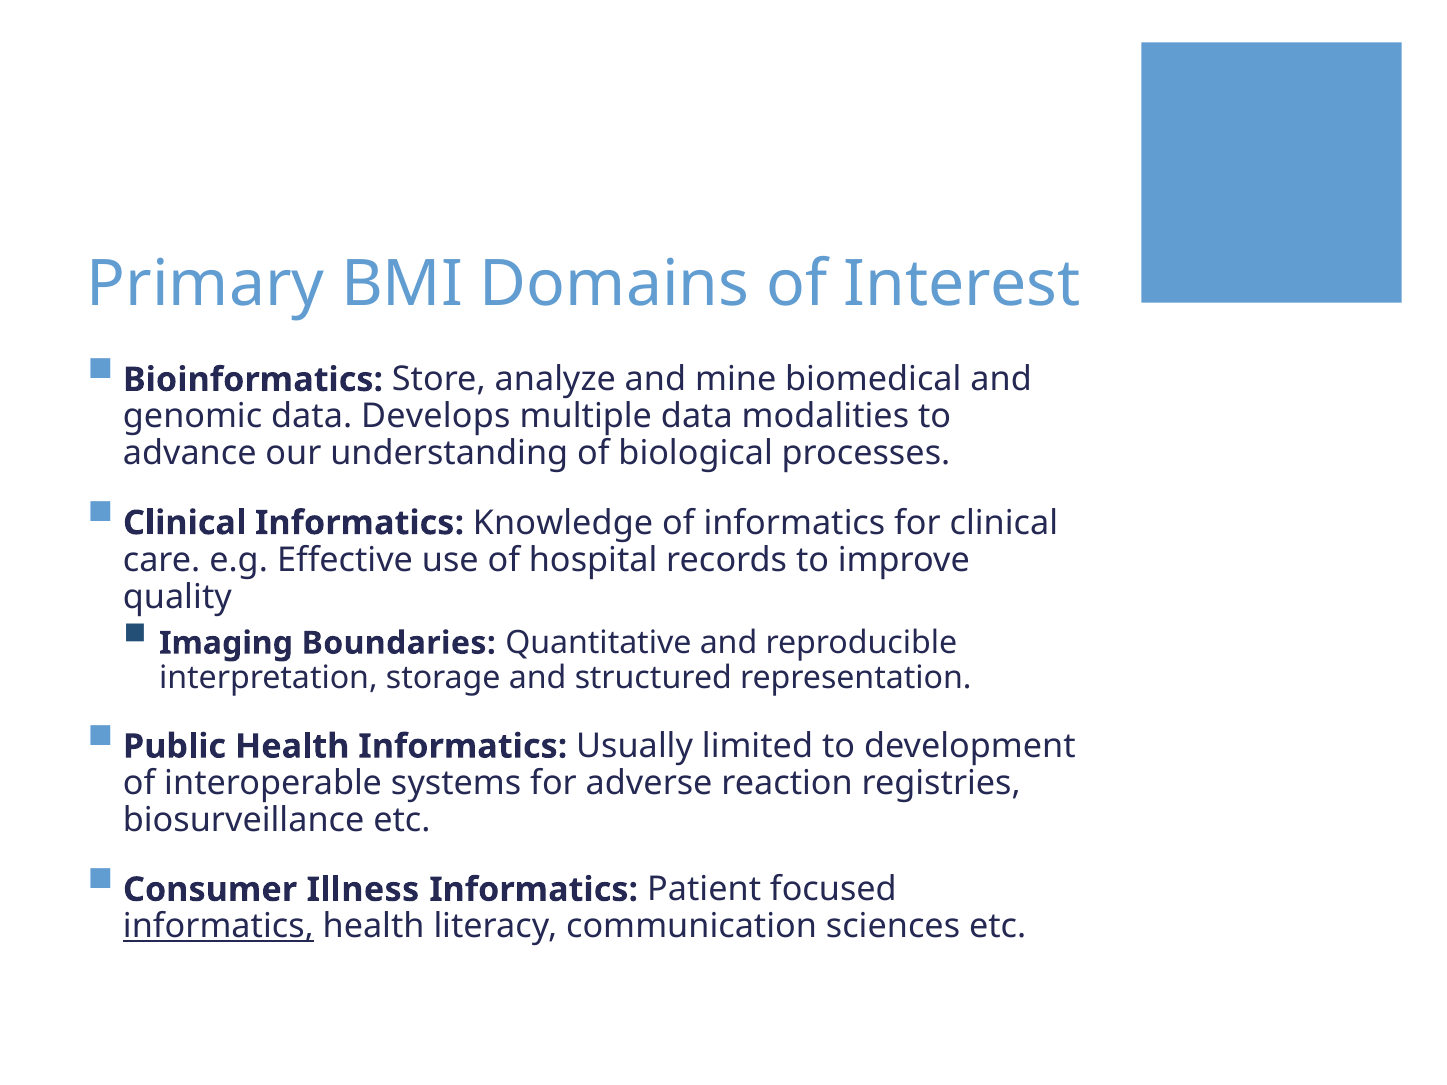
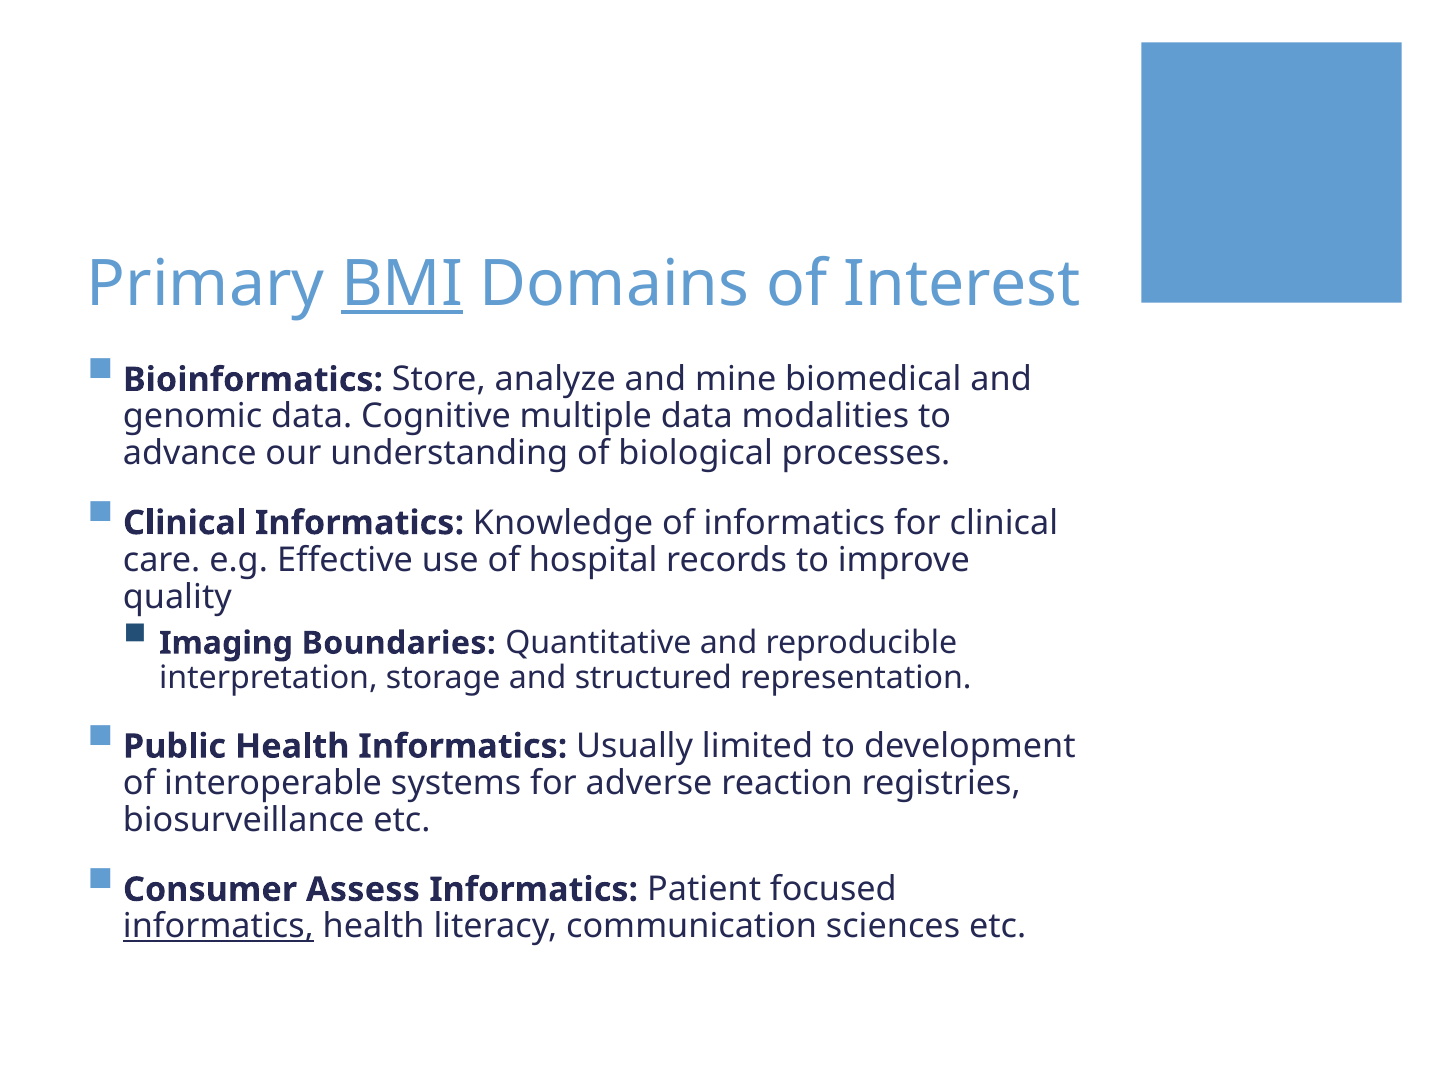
BMI underline: none -> present
Develops: Develops -> Cognitive
Illness: Illness -> Assess
